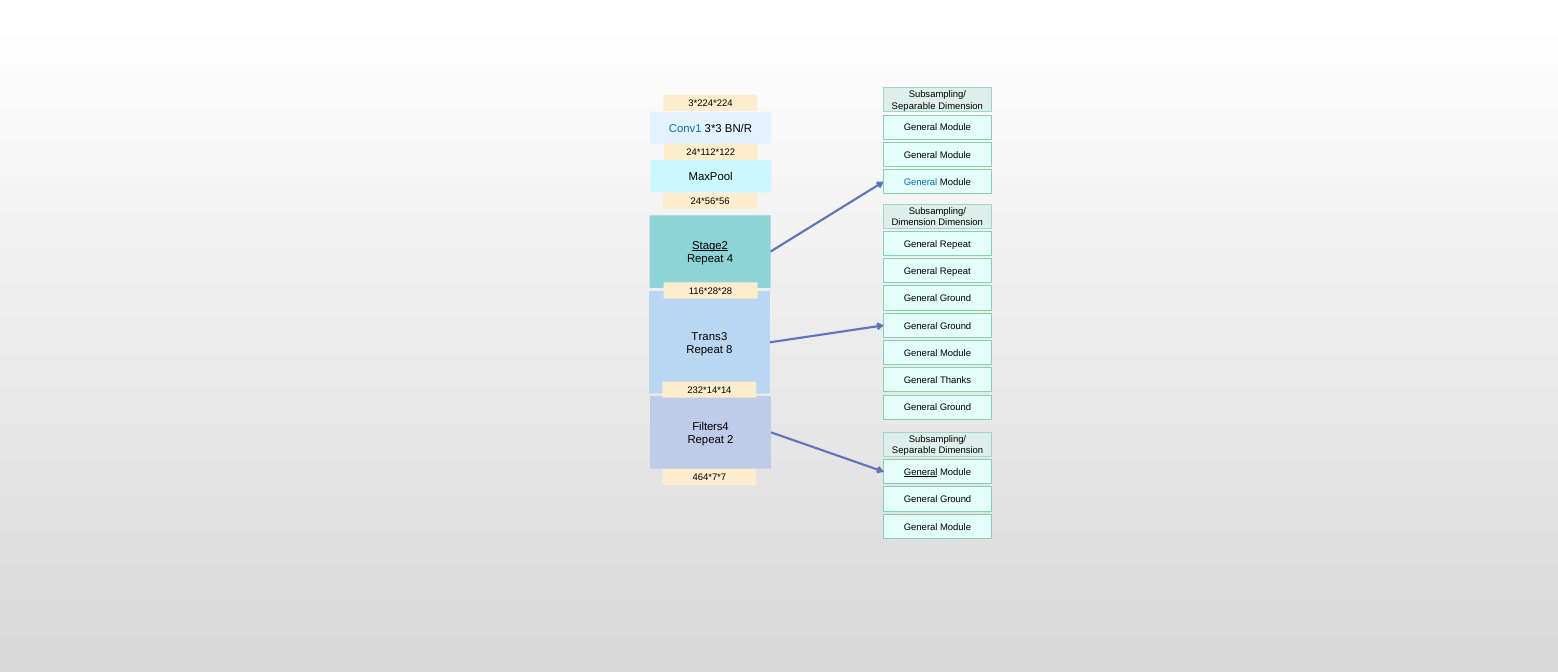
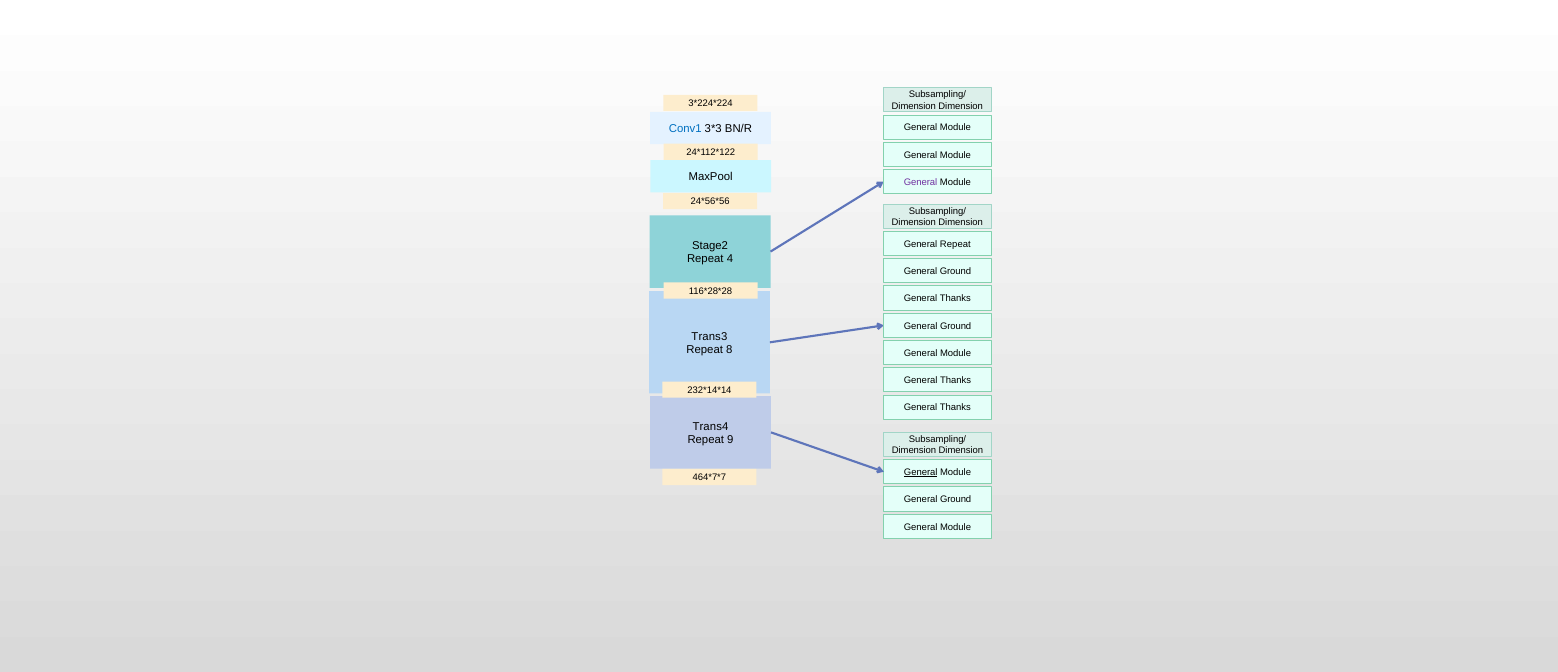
Separable at (914, 106): Separable -> Dimension
General at (921, 182) colour: blue -> purple
Stage2 underline: present -> none
Repeat at (955, 271): Repeat -> Ground
Ground at (955, 299): Ground -> Thanks
Ground at (955, 407): Ground -> Thanks
Filters4: Filters4 -> Trans4
2: 2 -> 9
Separable at (914, 451): Separable -> Dimension
